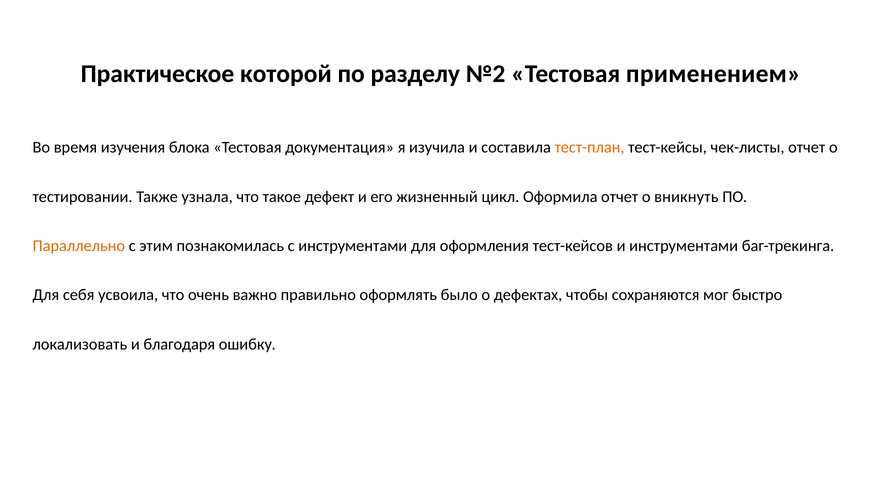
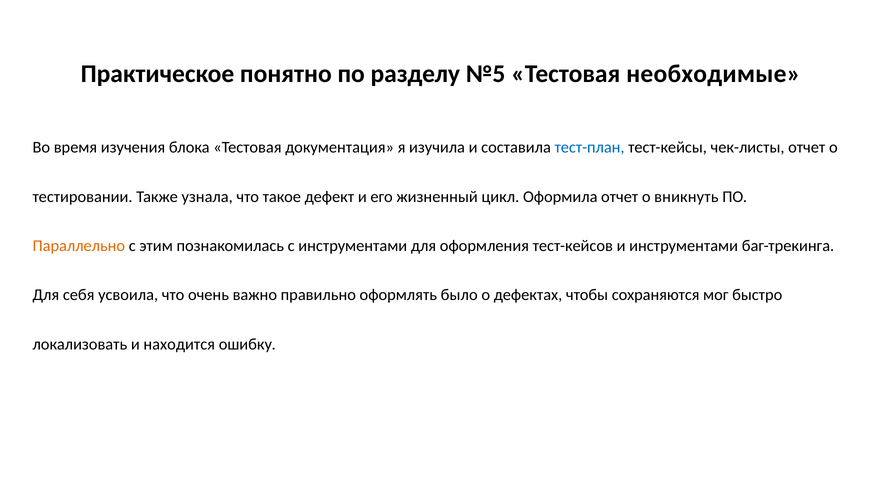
которой: которой -> понятно
№2: №2 -> №5
применением: применением -> необходимые
тест-план colour: orange -> blue
благодаря: благодаря -> находится
